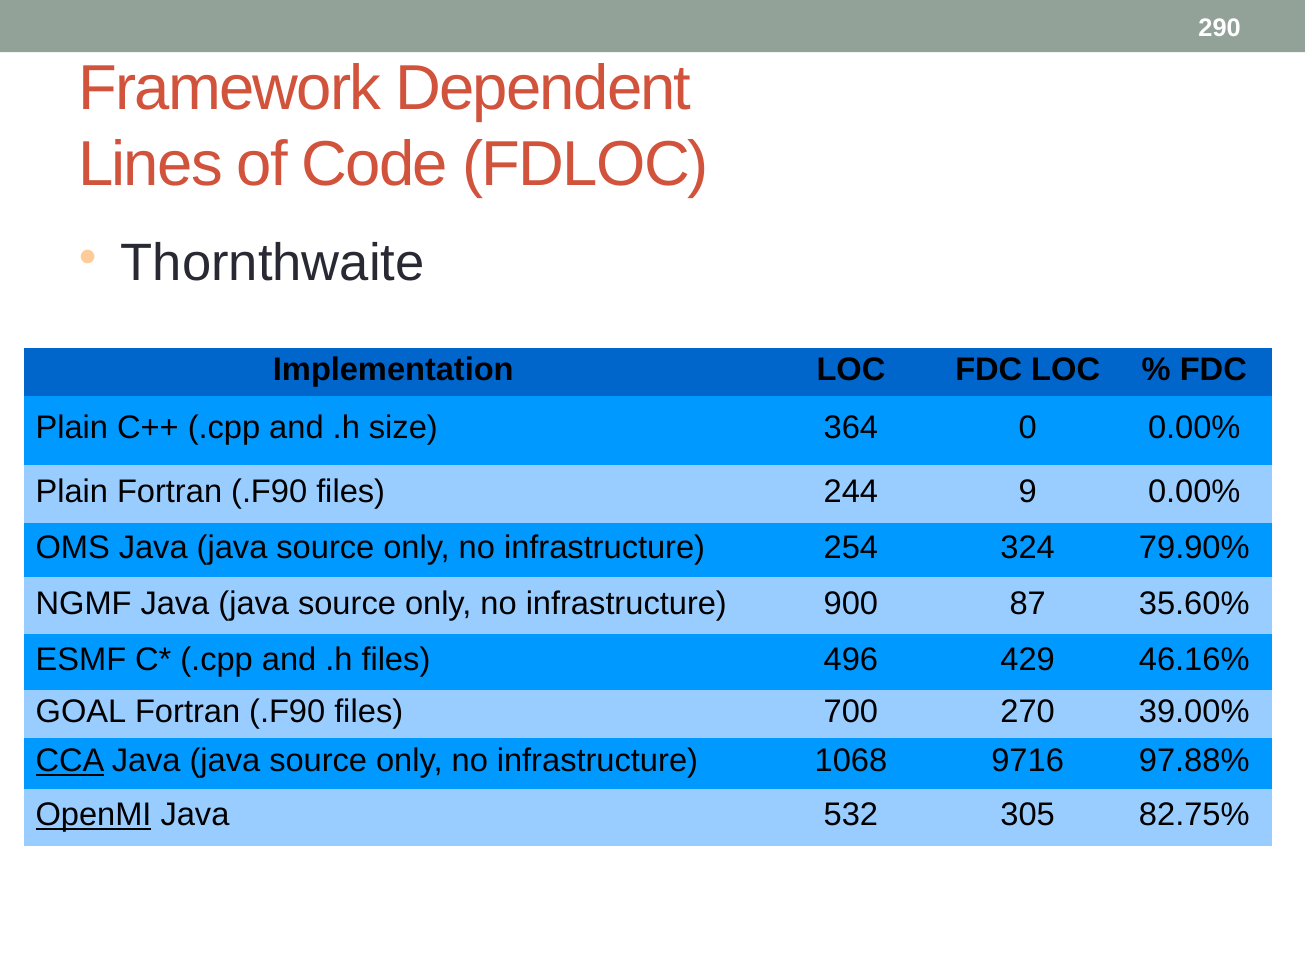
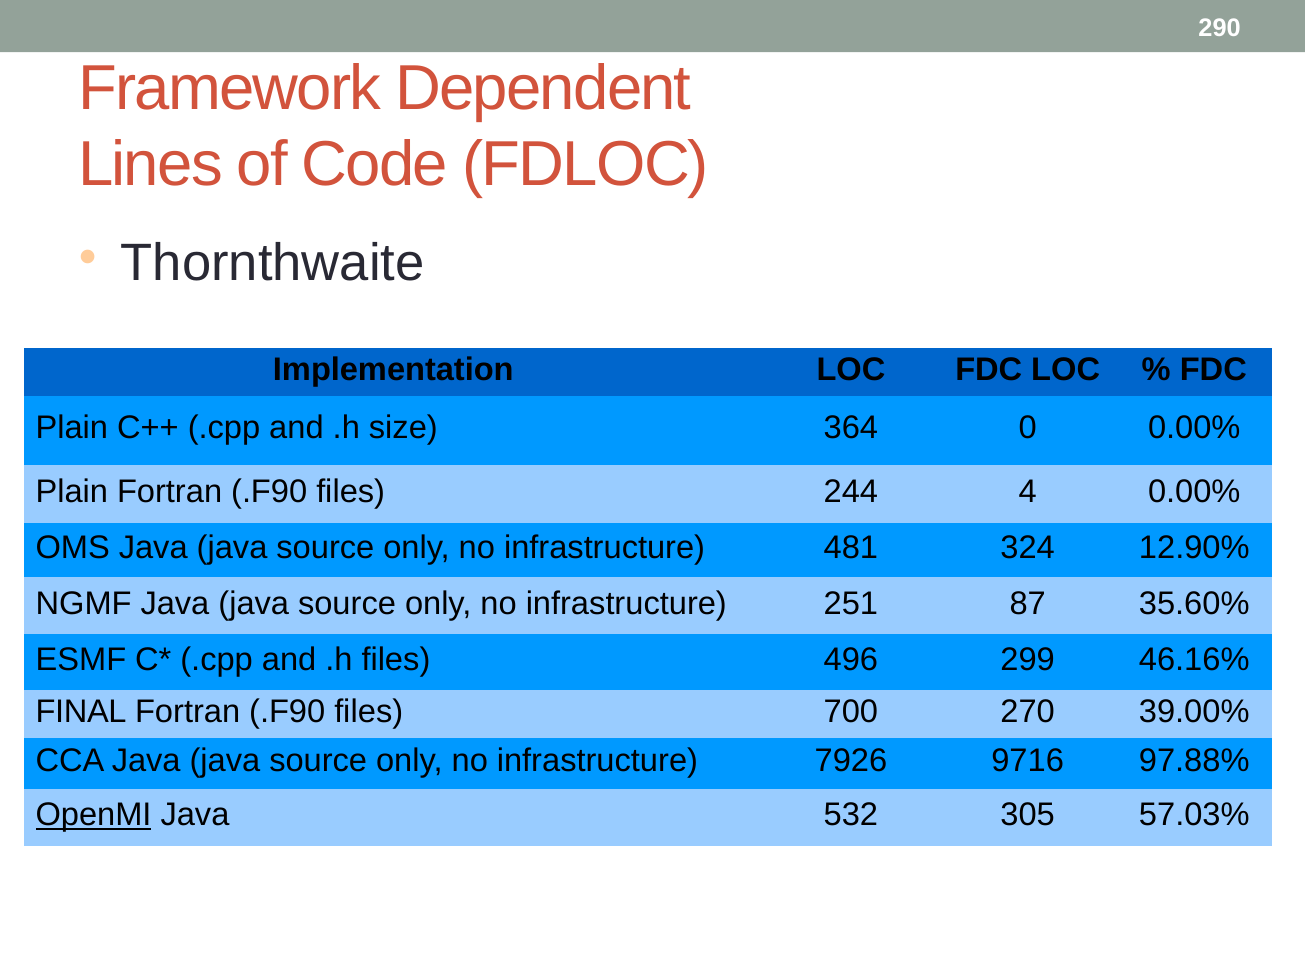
9: 9 -> 4
254: 254 -> 481
79.90%: 79.90% -> 12.90%
900: 900 -> 251
429: 429 -> 299
GOAL: GOAL -> FINAL
CCA underline: present -> none
1068: 1068 -> 7926
82.75%: 82.75% -> 57.03%
